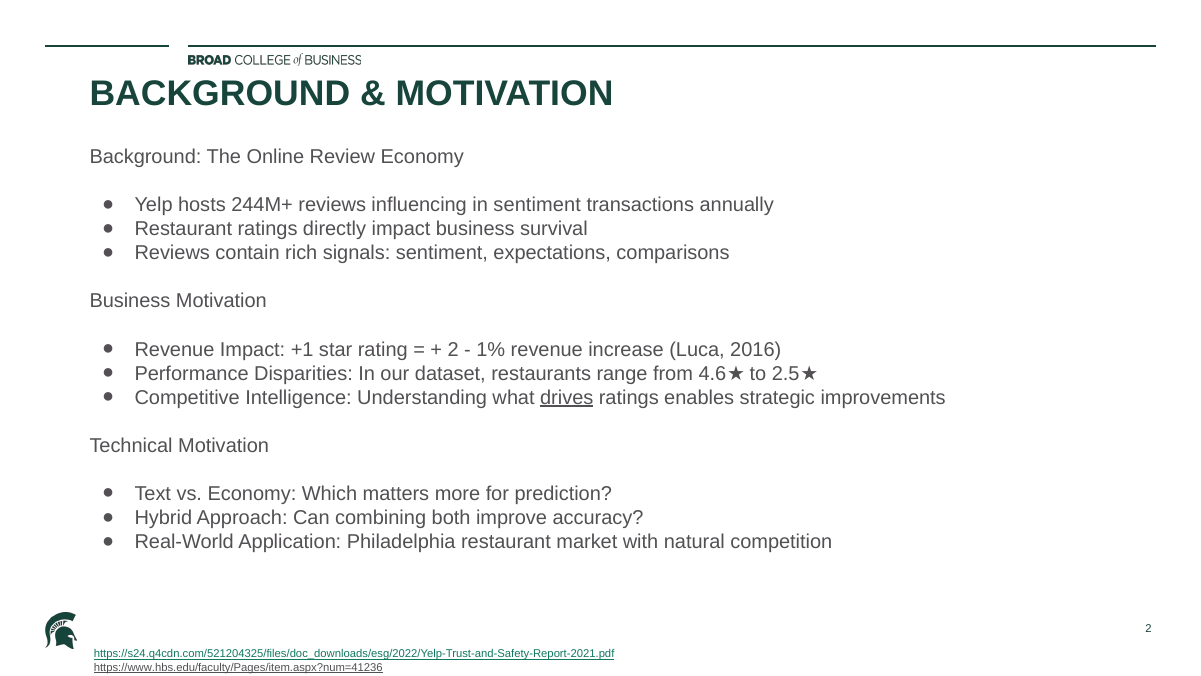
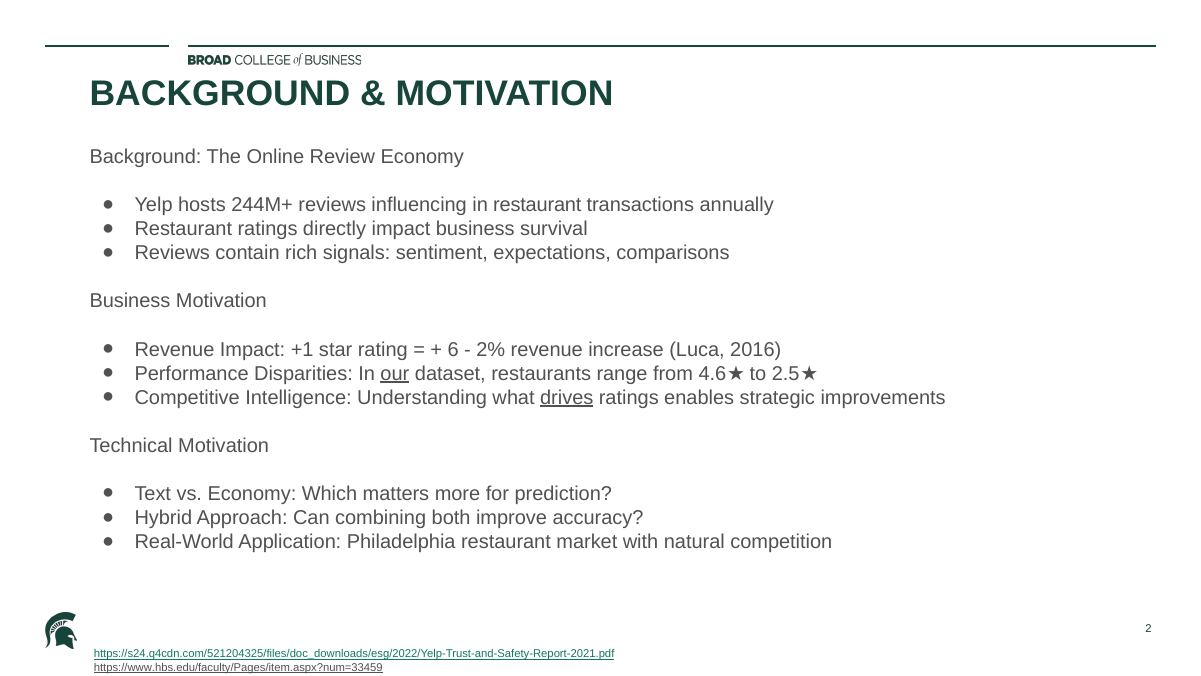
in sentiment: sentiment -> restaurant
2 at (453, 349): 2 -> 6
1%: 1% -> 2%
our underline: none -> present
https://www.hbs.edu/faculty/Pages/item.aspx?num=41236: https://www.hbs.edu/faculty/Pages/item.aspx?num=41236 -> https://www.hbs.edu/faculty/Pages/item.aspx?num=33459
